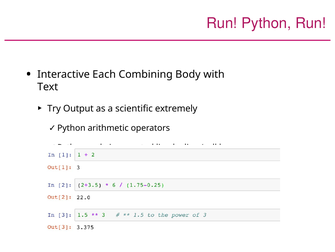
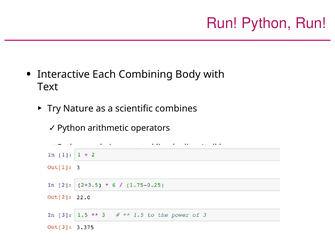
Output: Output -> Nature
extremely: extremely -> combines
